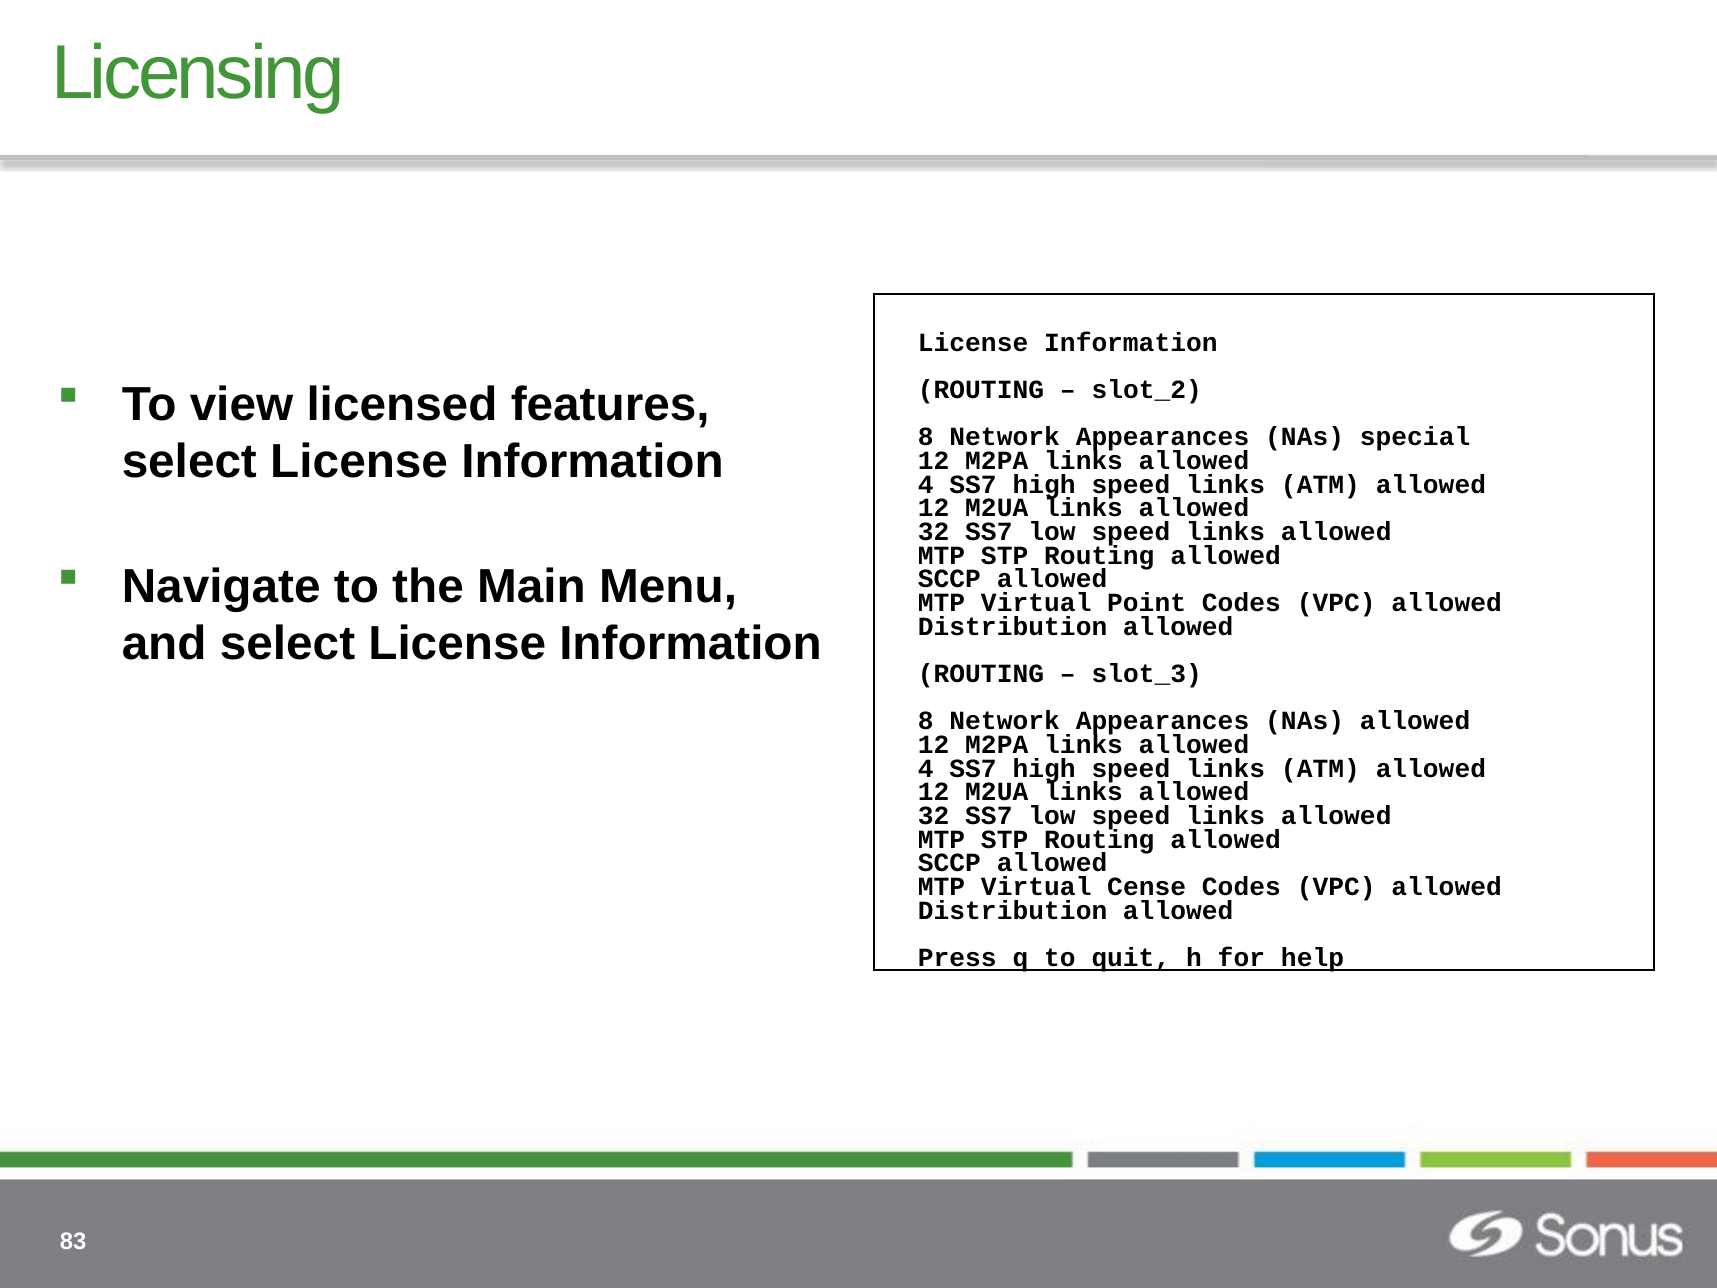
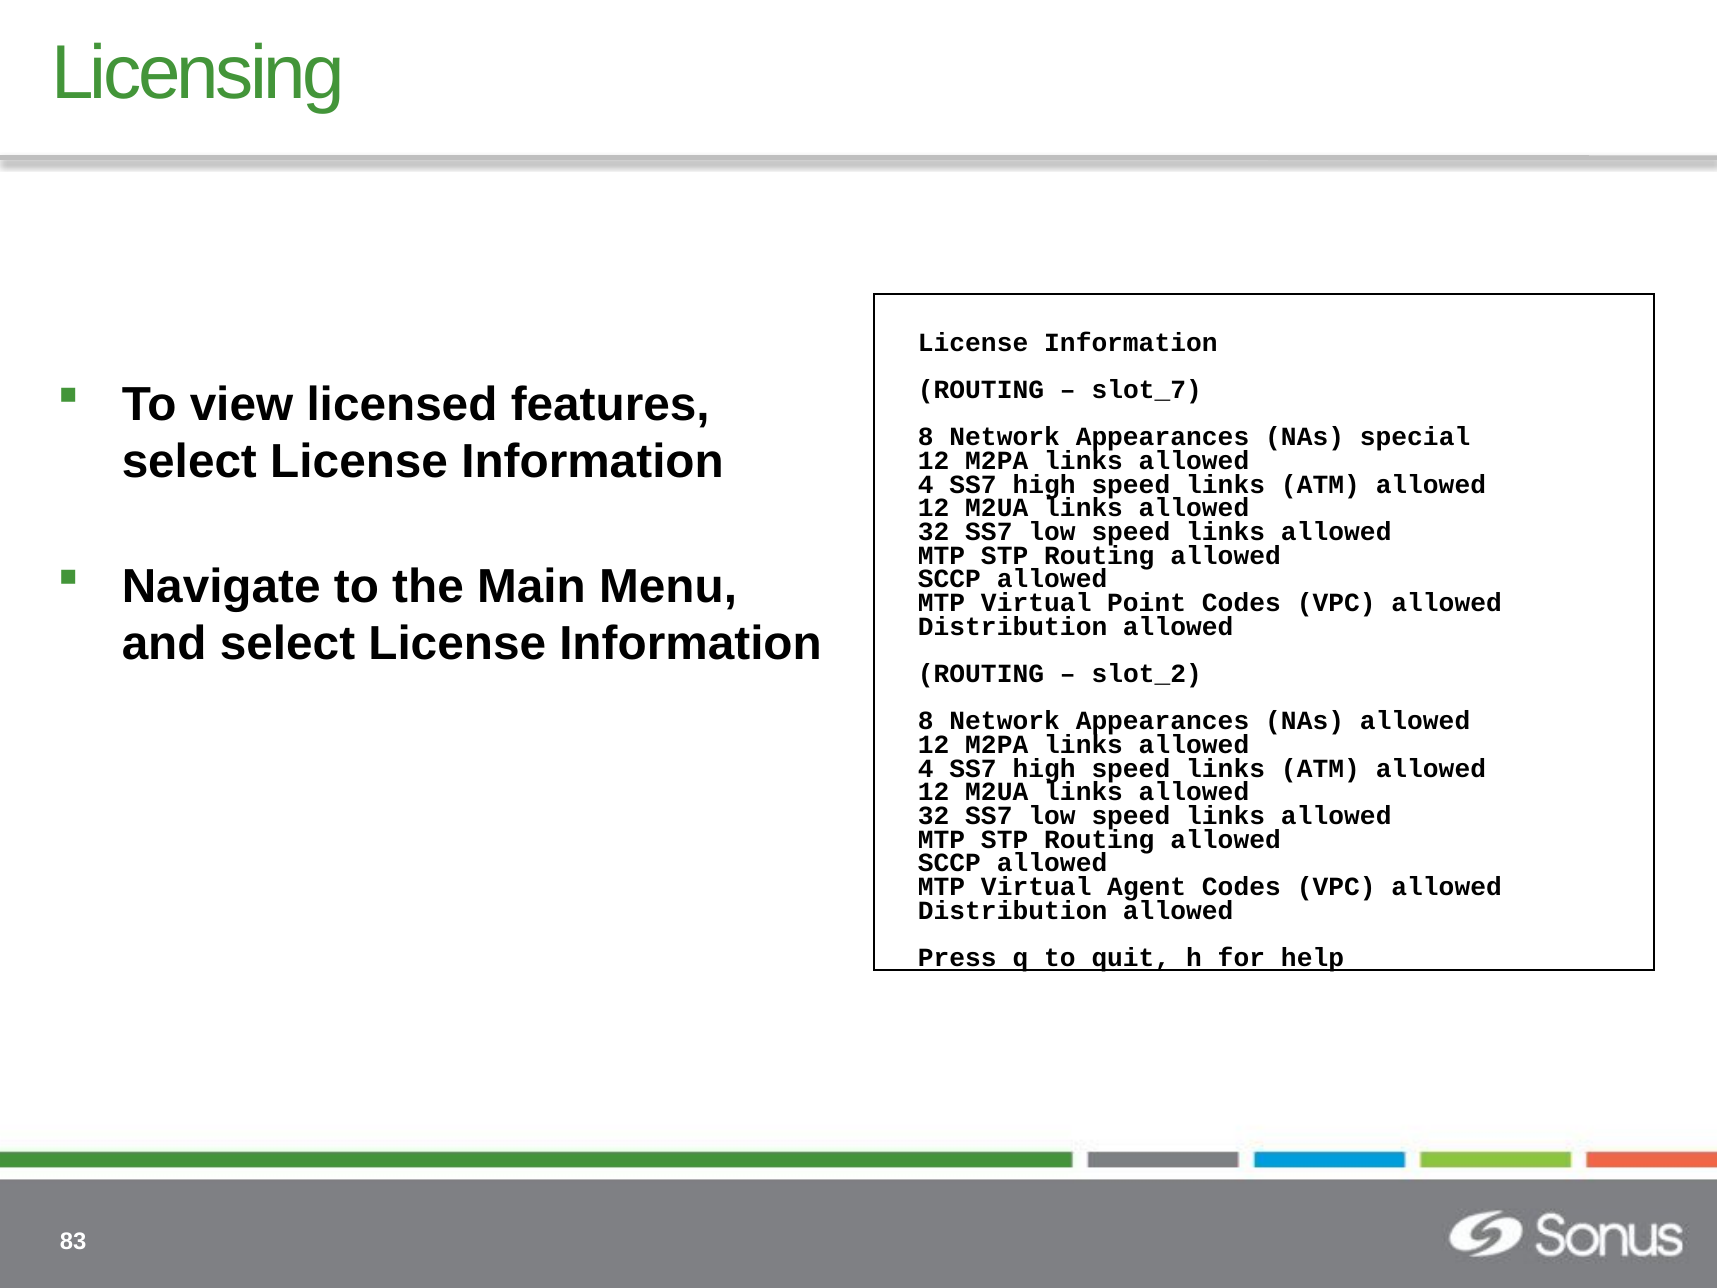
slot_2: slot_2 -> slot_7
slot_3: slot_3 -> slot_2
Cense: Cense -> Agent
